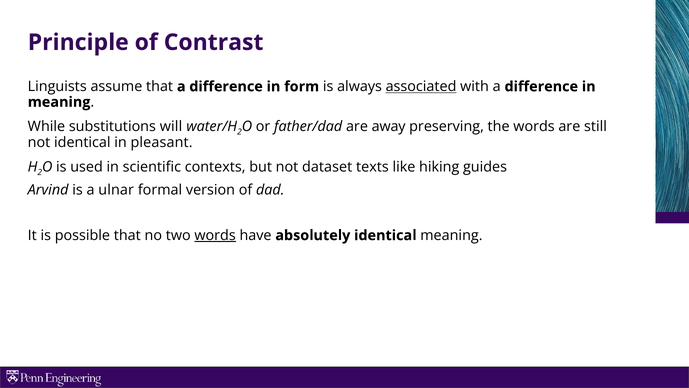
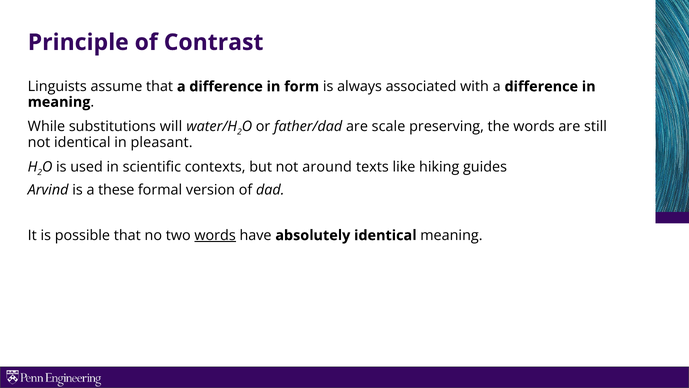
associated underline: present -> none
away: away -> scale
dataset: dataset -> around
ulnar: ulnar -> these
